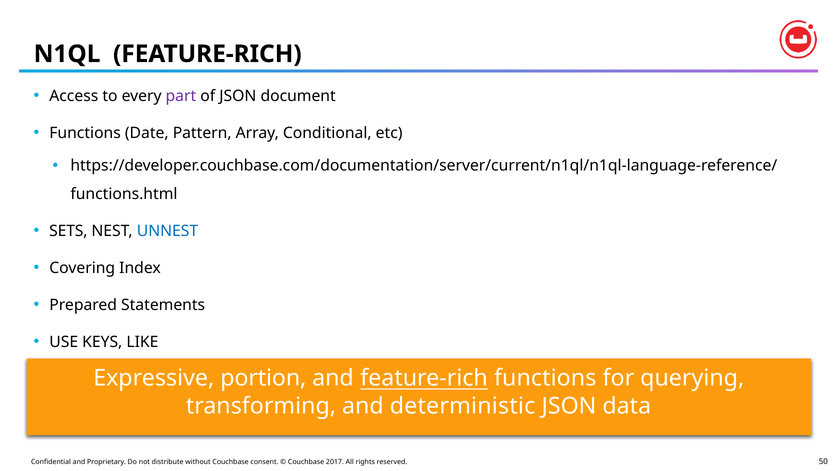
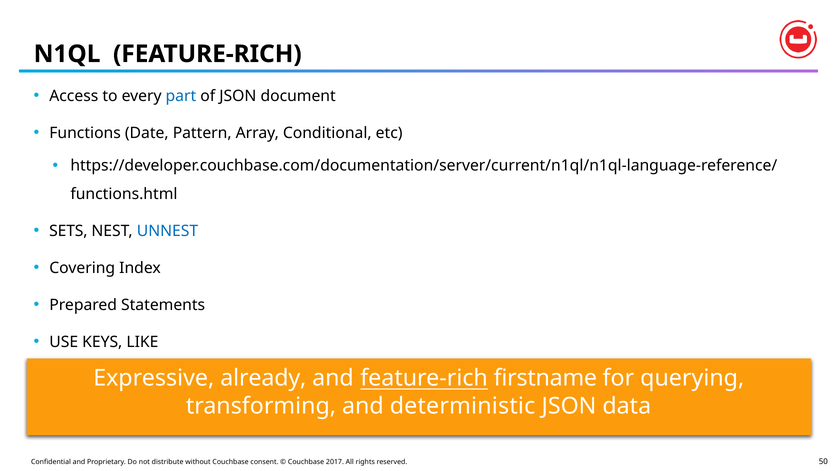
part colour: purple -> blue
portion: portion -> already
feature-rich functions: functions -> firstname
